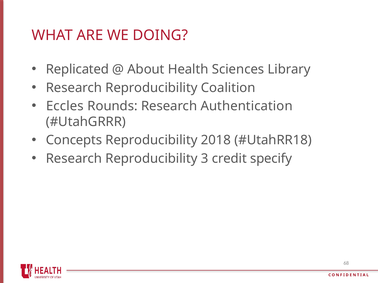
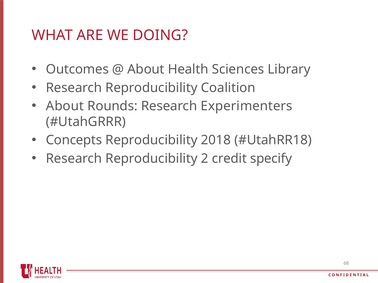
Replicated: Replicated -> Outcomes
Eccles at (65, 106): Eccles -> About
Authentication: Authentication -> Experimenters
3: 3 -> 2
